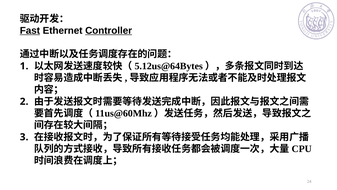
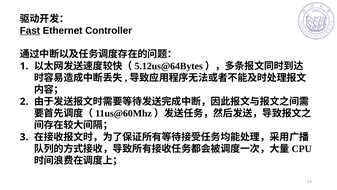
Controller underline: present -> none
